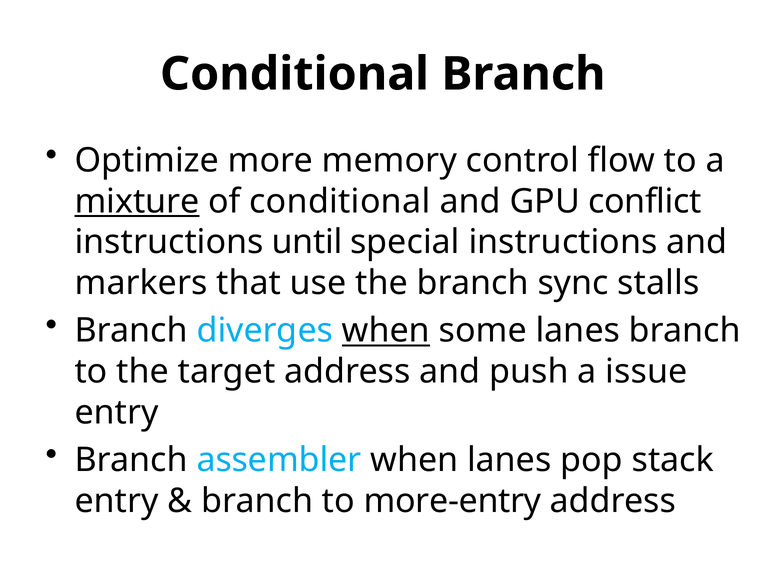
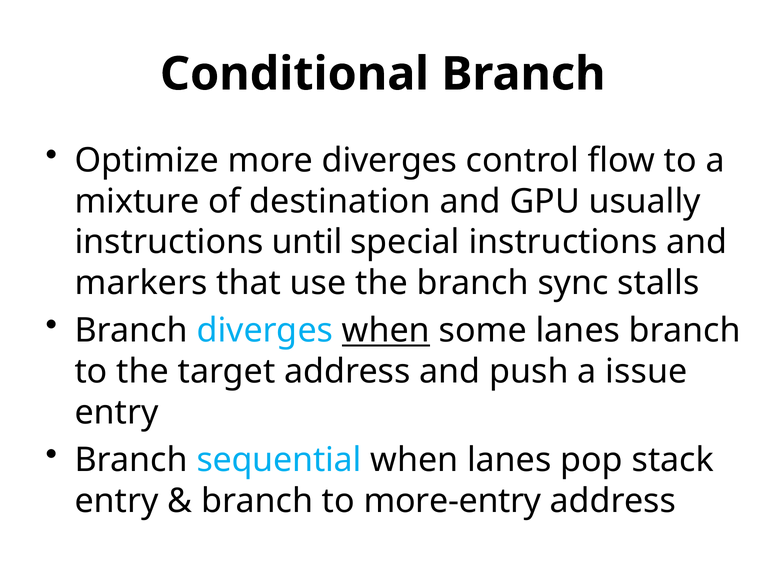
more memory: memory -> diverges
mixture underline: present -> none
of conditional: conditional -> destination
conflict: conflict -> usually
assembler: assembler -> sequential
